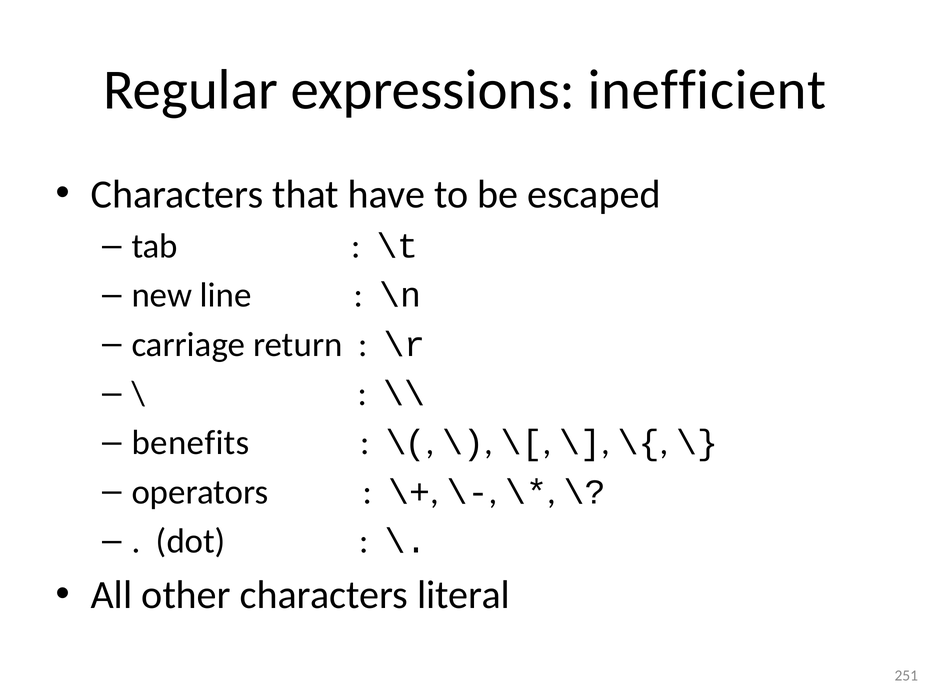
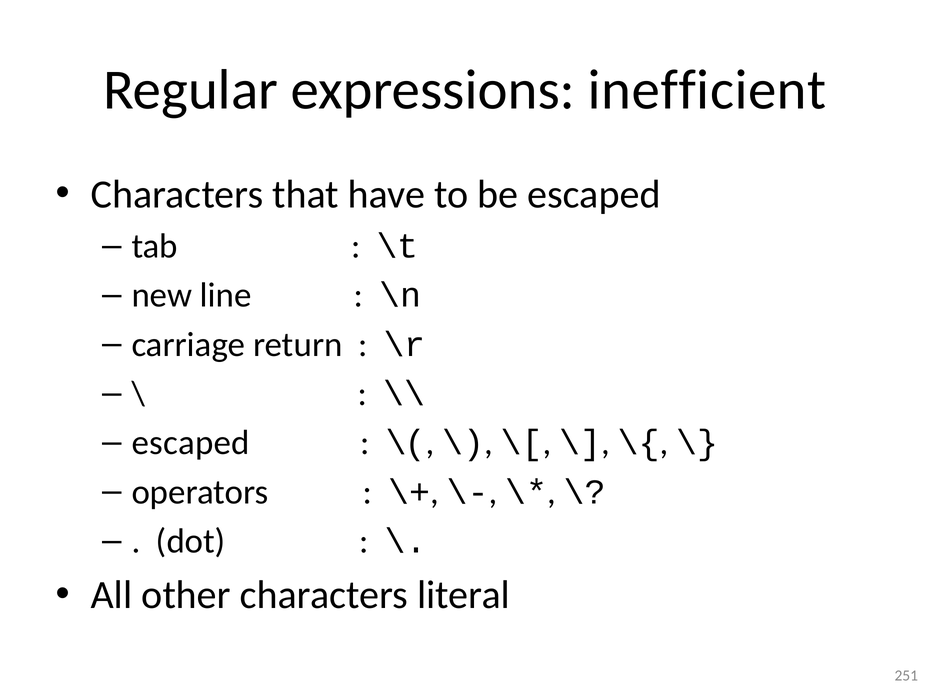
benefits at (191, 443): benefits -> escaped
